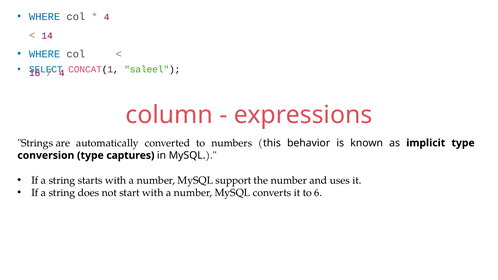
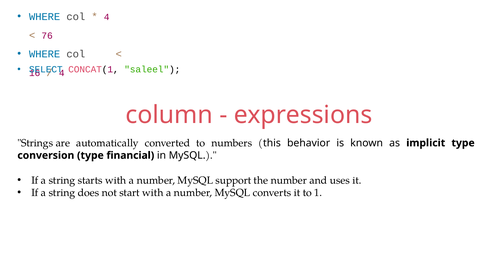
14: 14 -> 76
captures: captures -> financial
6: 6 -> 1
